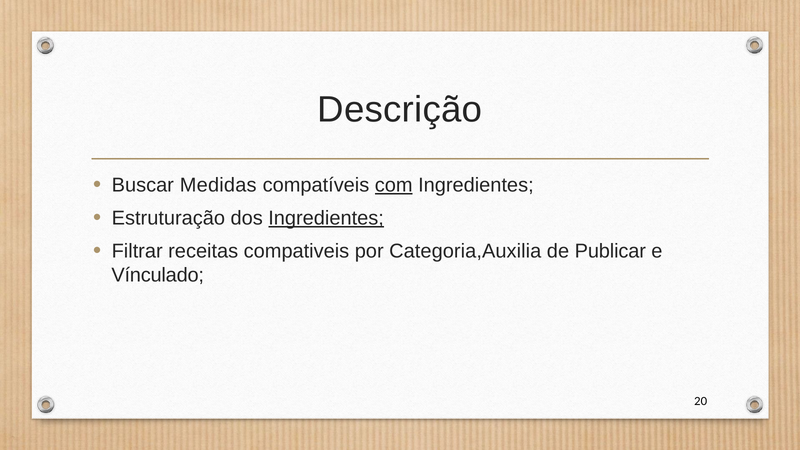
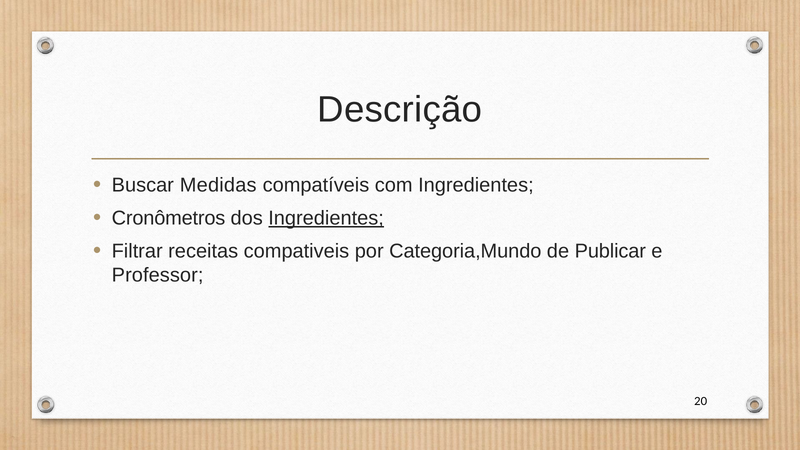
com underline: present -> none
Estruturação: Estruturação -> Cronômetros
Categoria,Auxilia: Categoria,Auxilia -> Categoria,Mundo
Vínculado: Vínculado -> Professor
